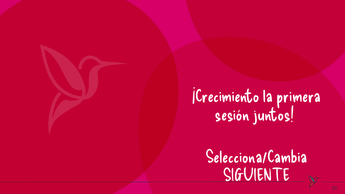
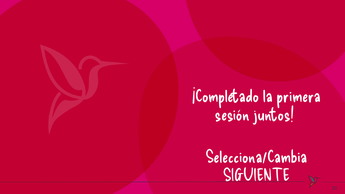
¡Crecimiento: ¡Crecimiento -> ¡Completado
